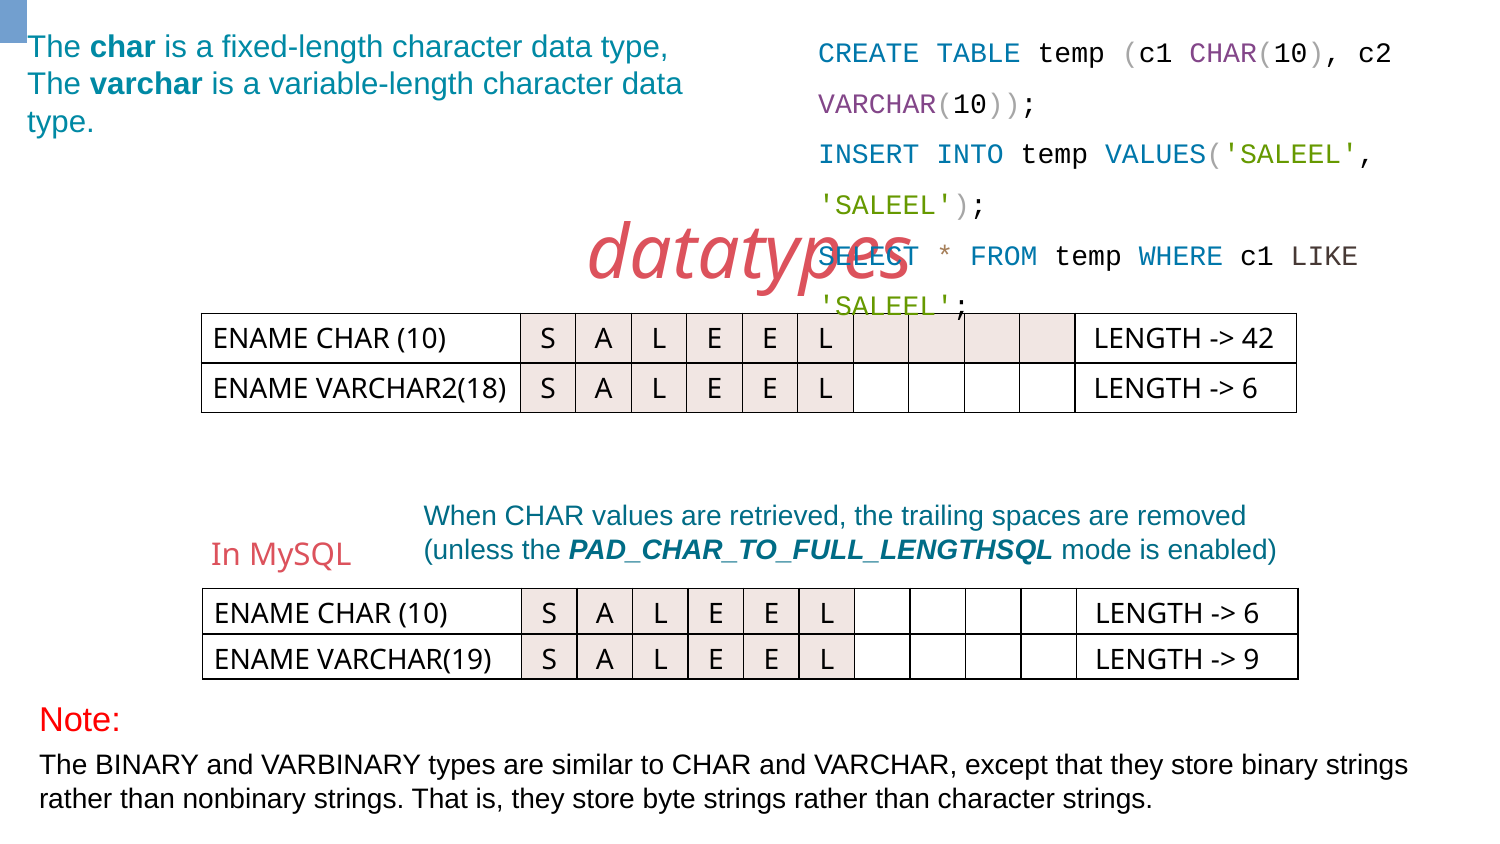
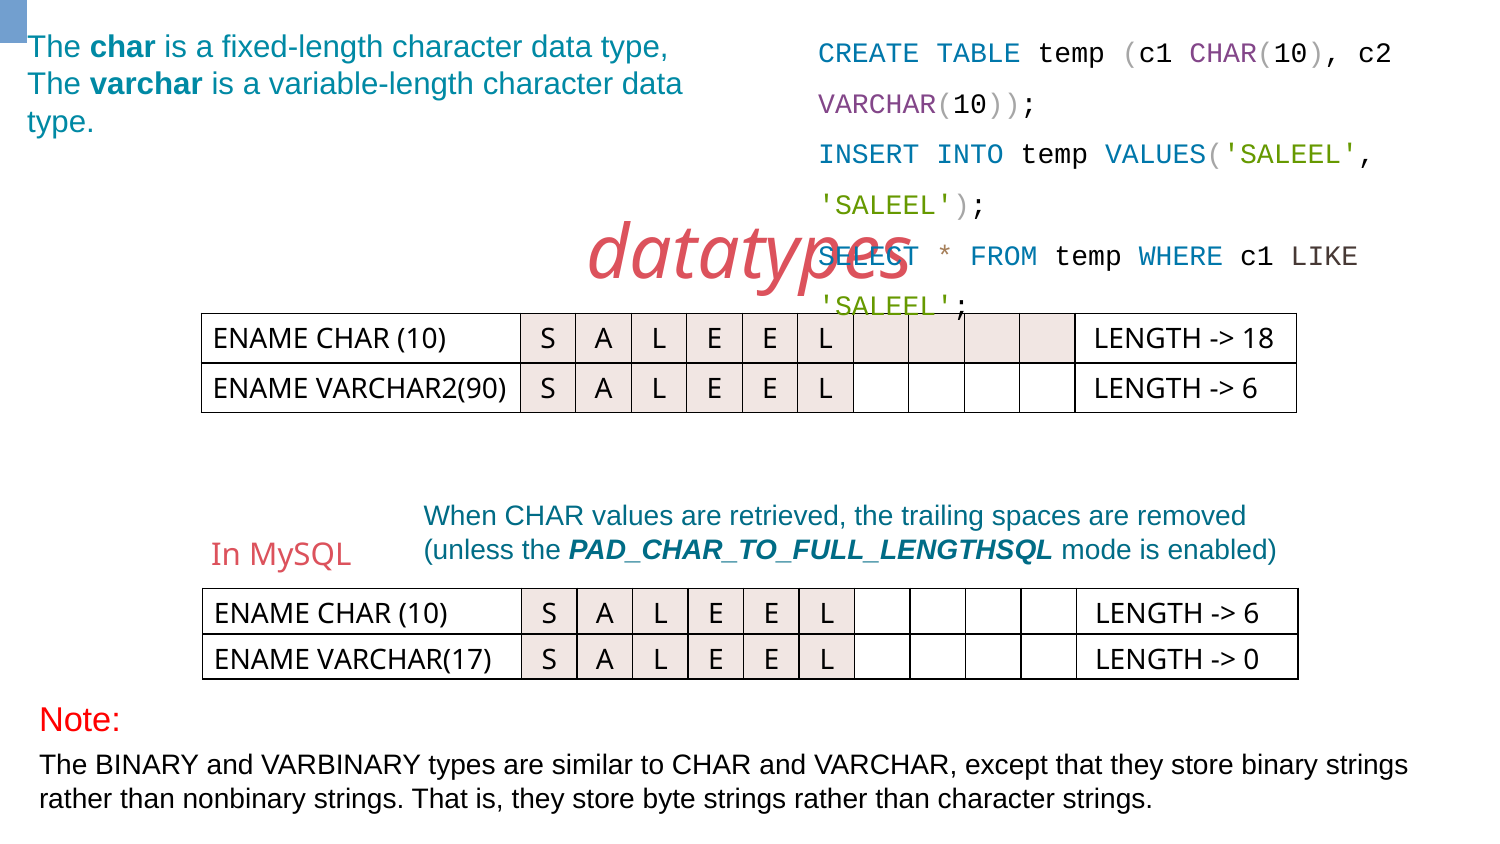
42: 42 -> 18
VARCHAR2(18: VARCHAR2(18 -> VARCHAR2(90
VARCHAR(19: VARCHAR(19 -> VARCHAR(17
9: 9 -> 0
